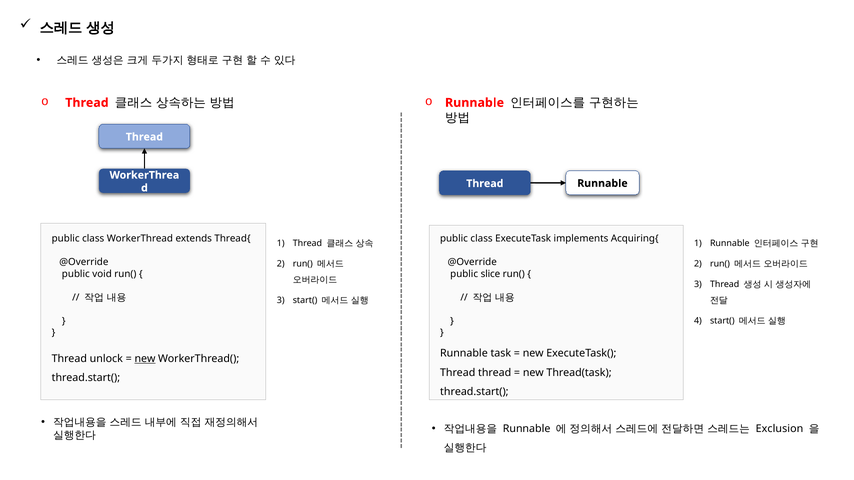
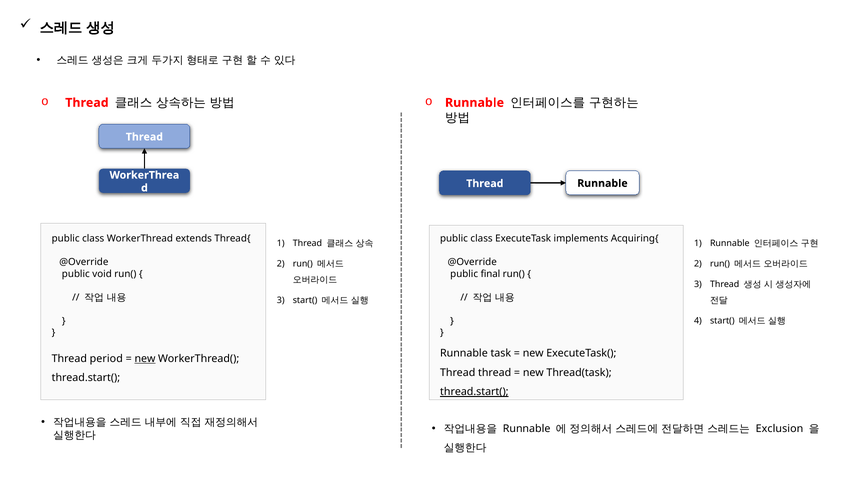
slice: slice -> final
unlock: unlock -> period
thread.start( at (474, 392) underline: none -> present
